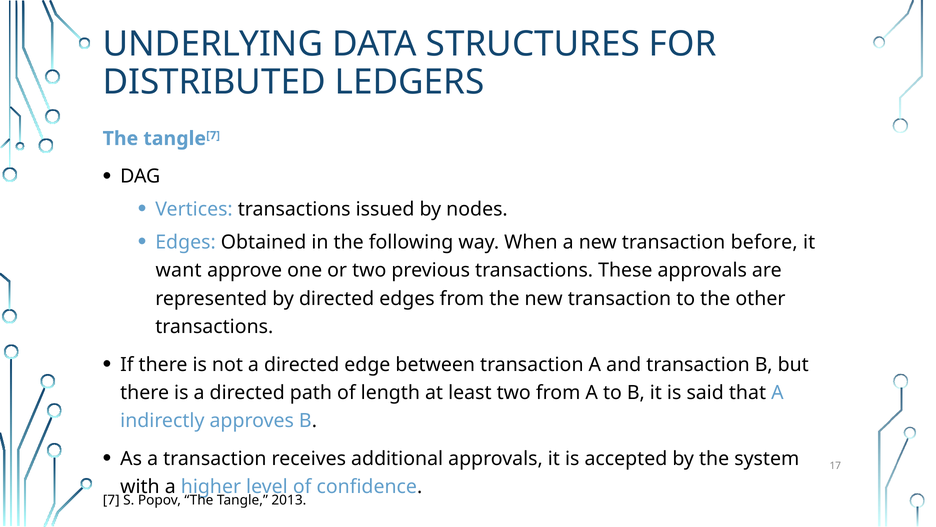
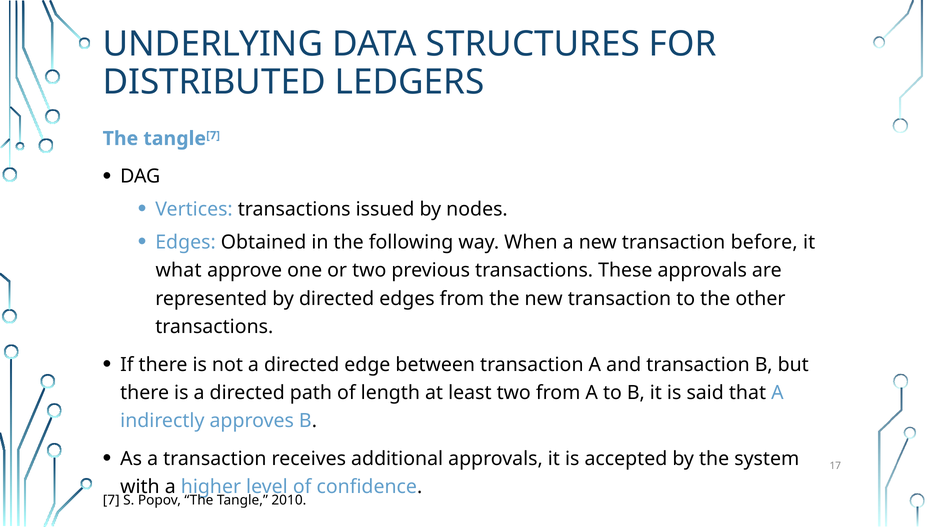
want: want -> what
2013: 2013 -> 2010
